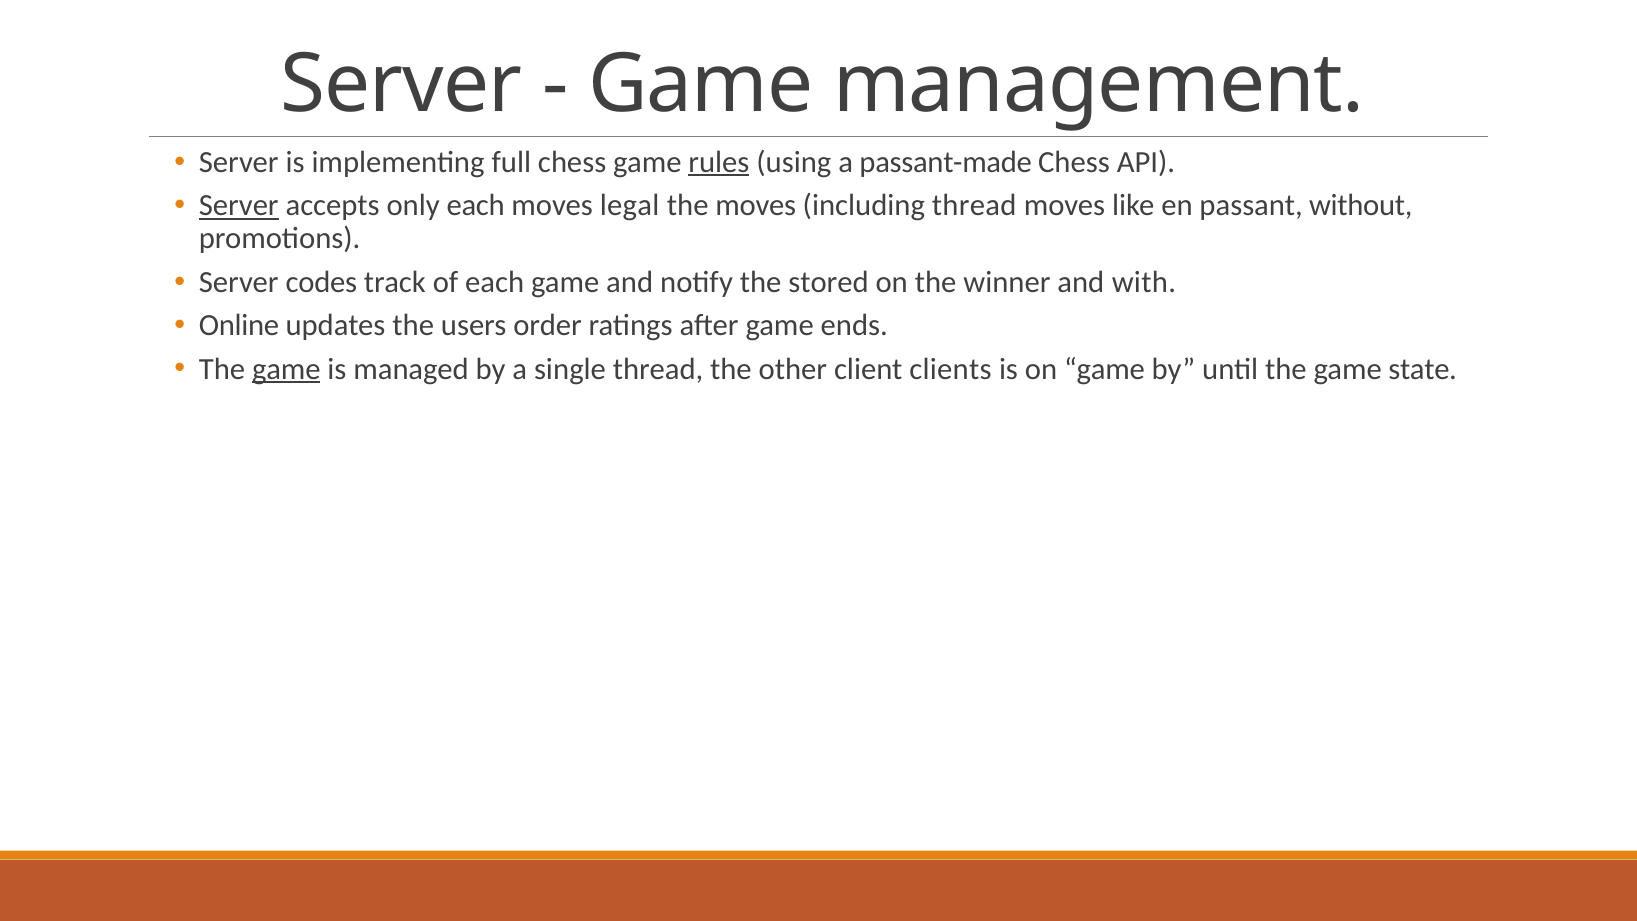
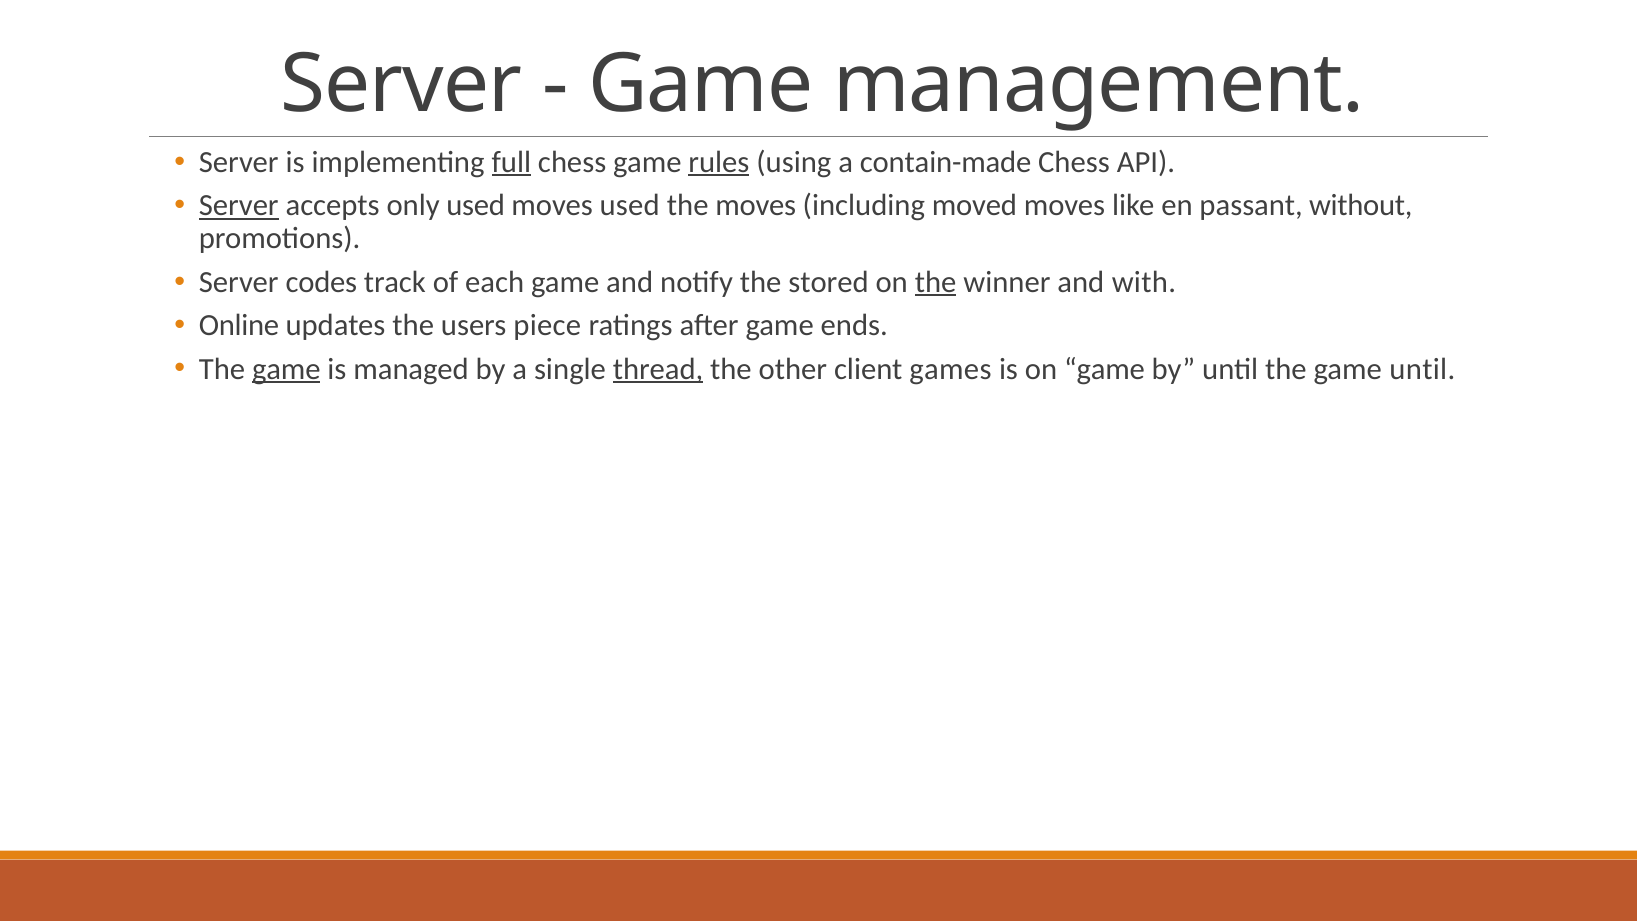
full underline: none -> present
passant-made: passant-made -> contain-made
only each: each -> used
moves legal: legal -> used
including thread: thread -> moved
the at (936, 282) underline: none -> present
order: order -> piece
thread at (658, 369) underline: none -> present
clients: clients -> games
game state: state -> until
